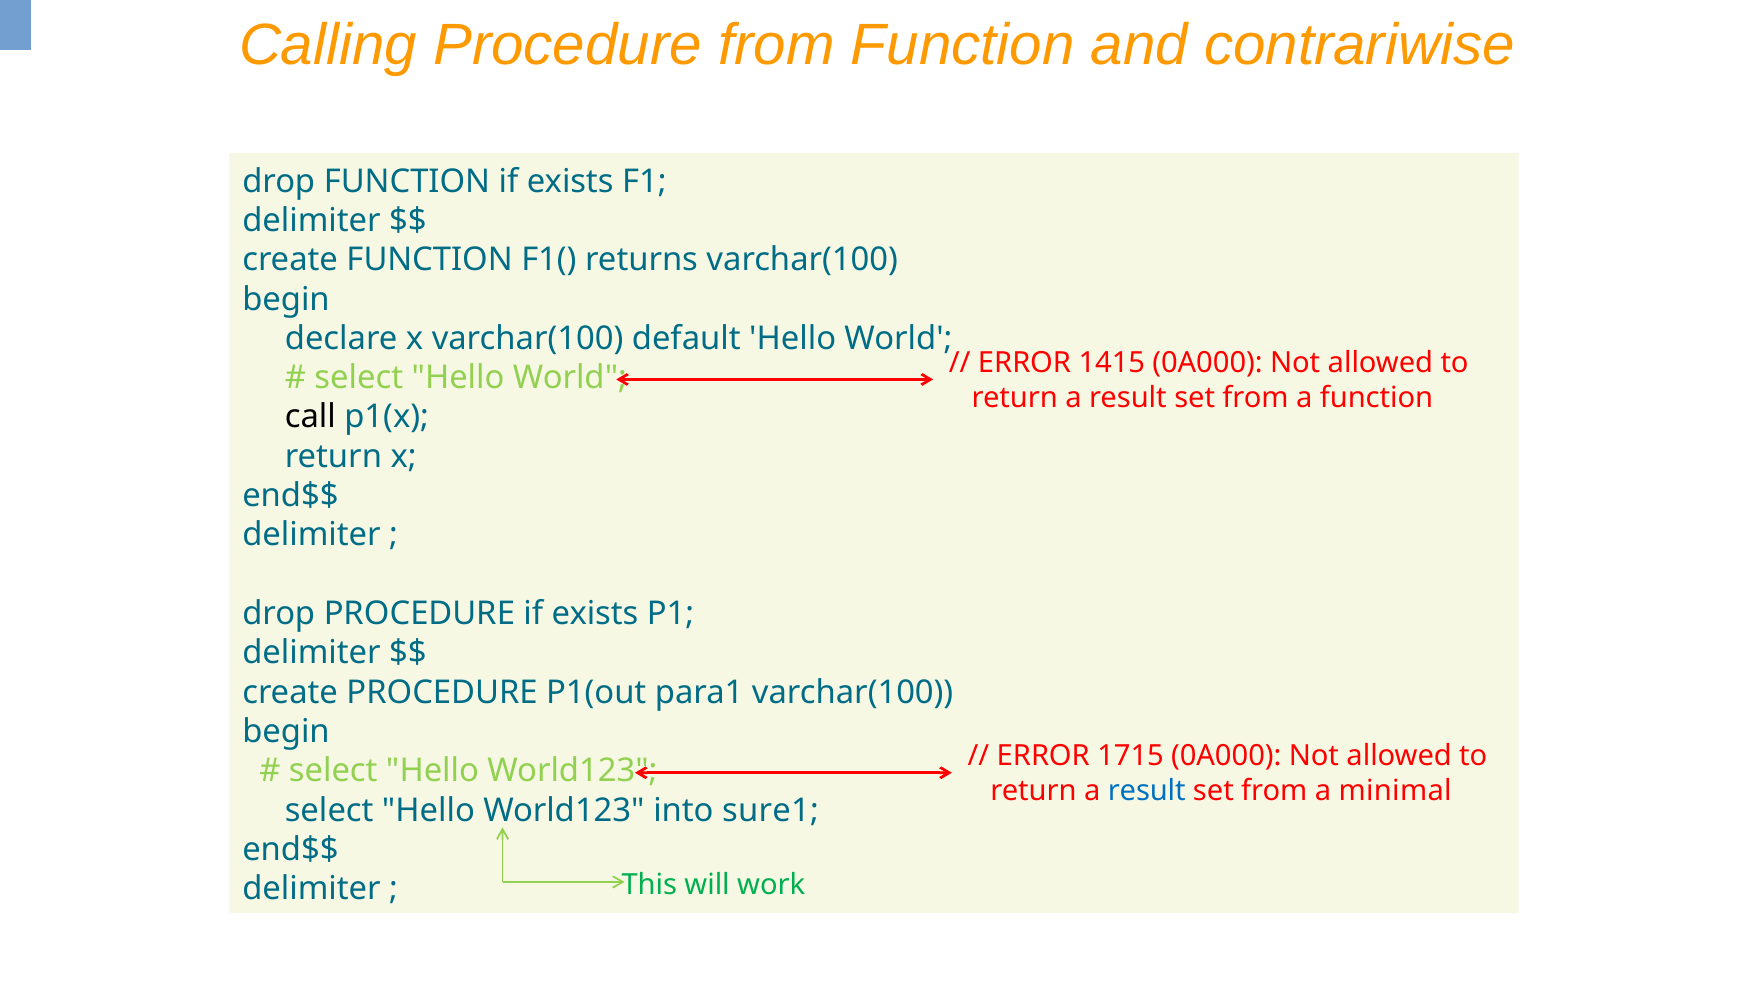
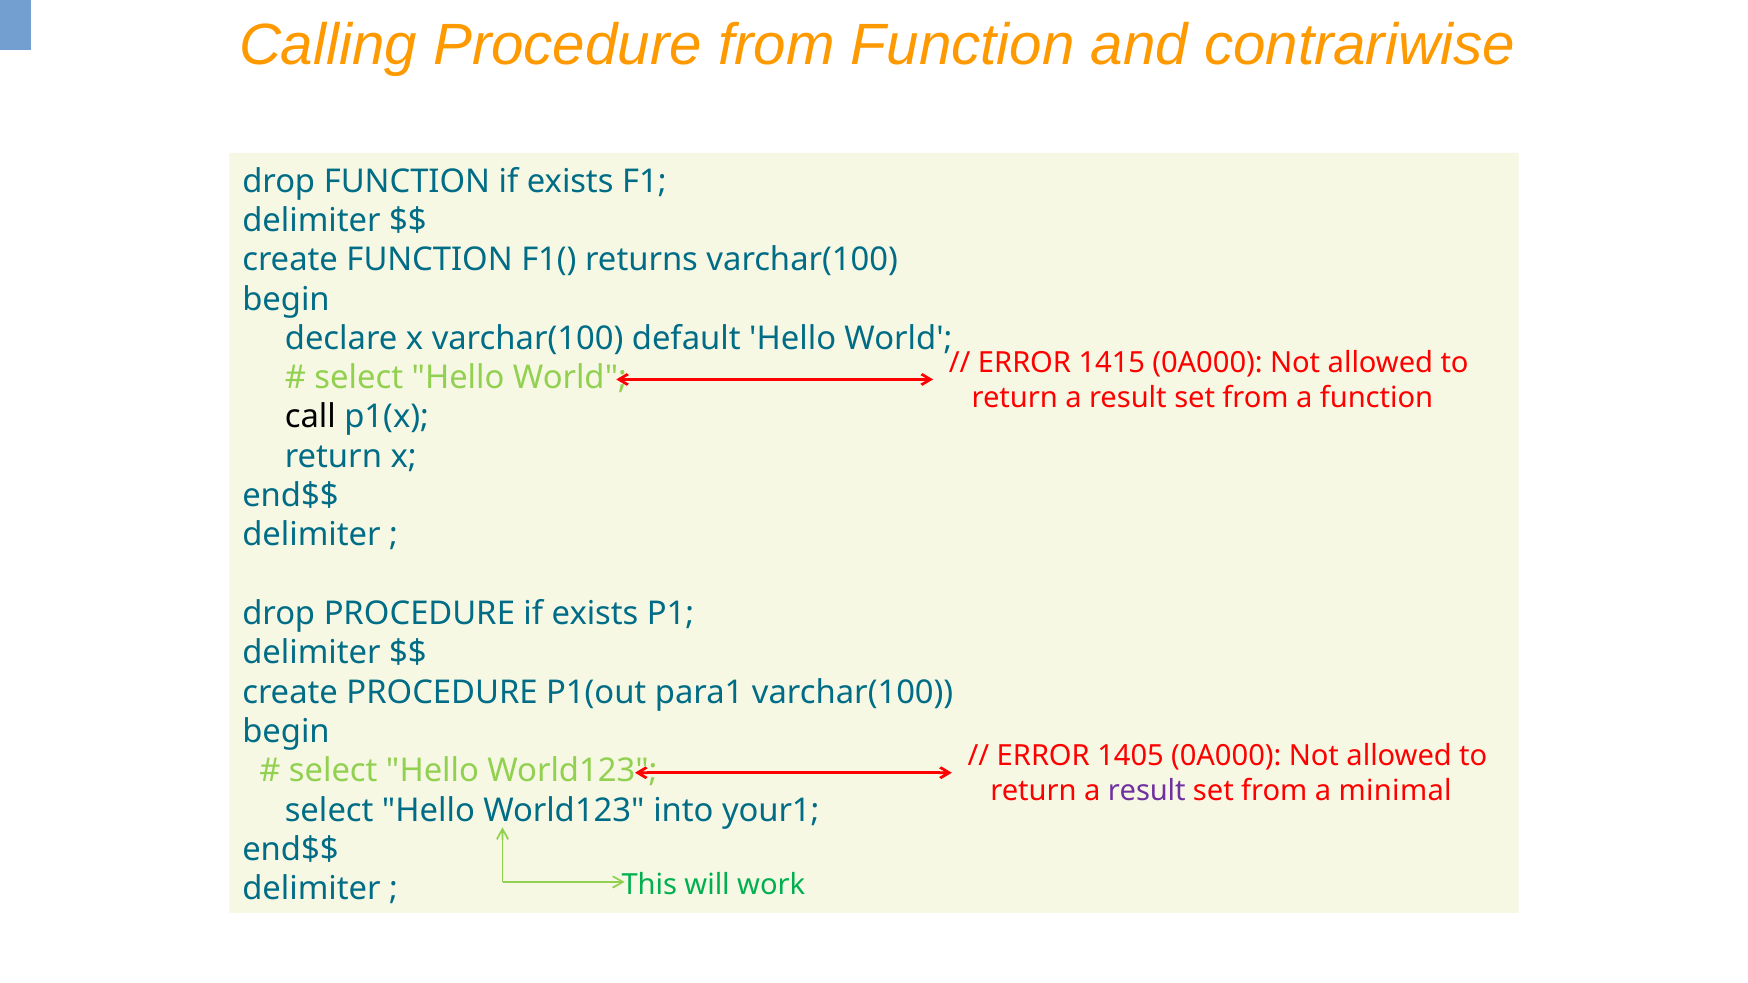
1715: 1715 -> 1405
result at (1147, 791) colour: blue -> purple
sure1: sure1 -> your1
